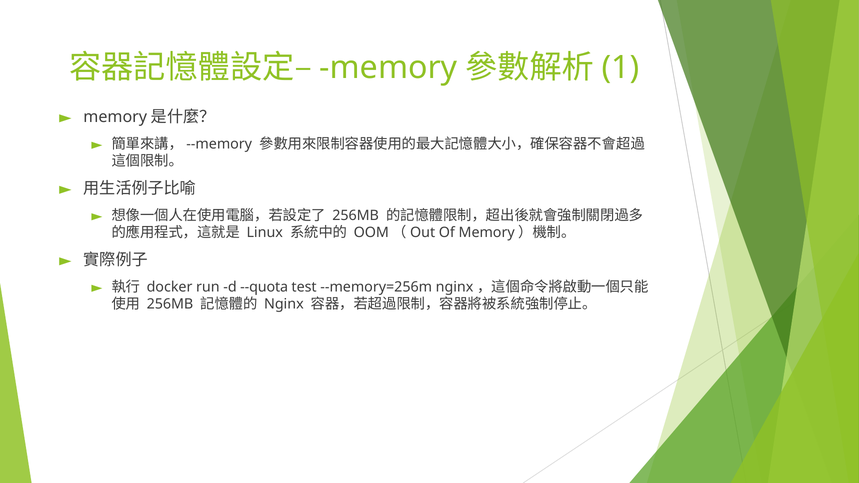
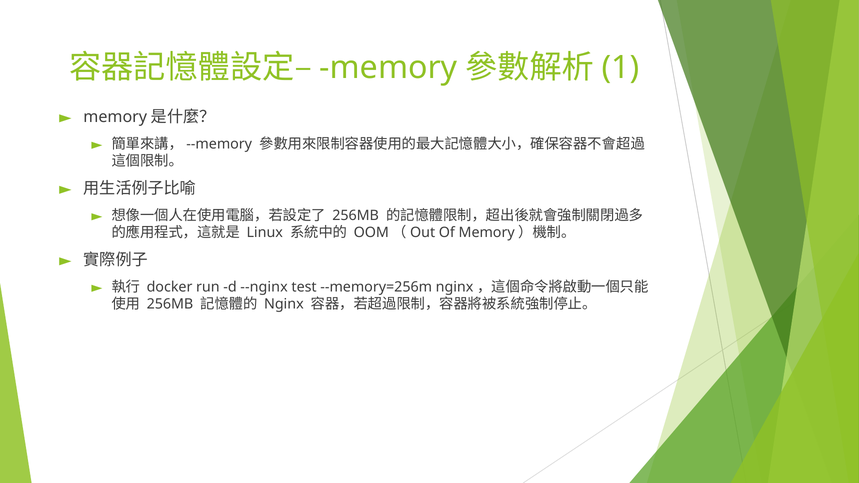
--quota: --quota -> --nginx
